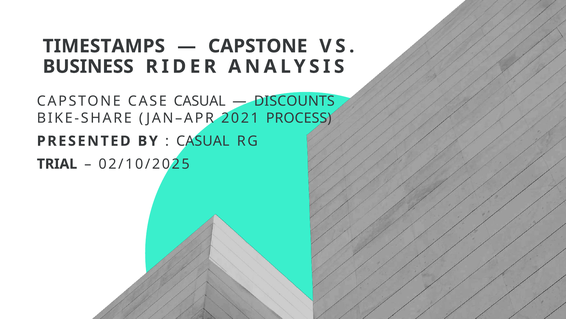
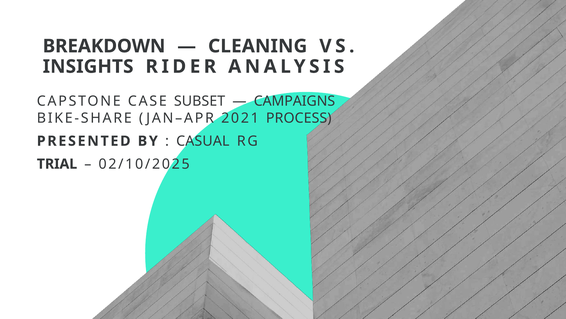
TIMESTAMPS: TIMESTAMPS -> BREAKDOWN
CAPSTONE at (258, 46): CAPSTONE -> CLEANING
BUSINESS: BUSINESS -> INSIGHTS
CASE CASUAL: CASUAL -> SUBSET
DISCOUNTS: DISCOUNTS -> CAMPAIGNS
